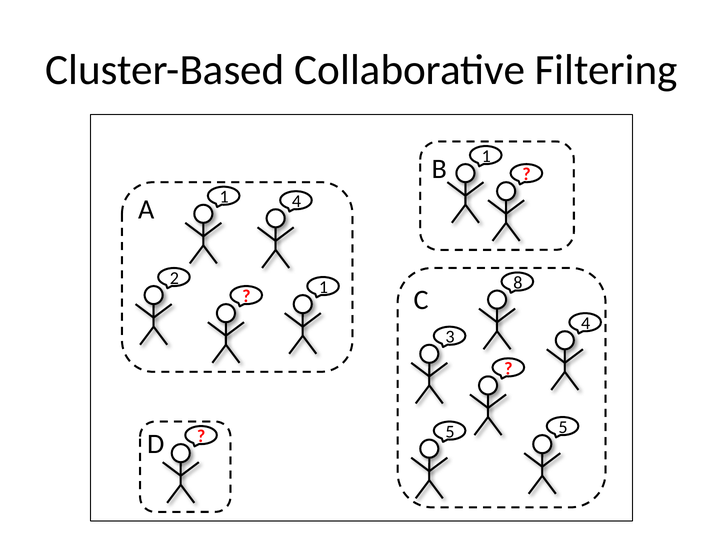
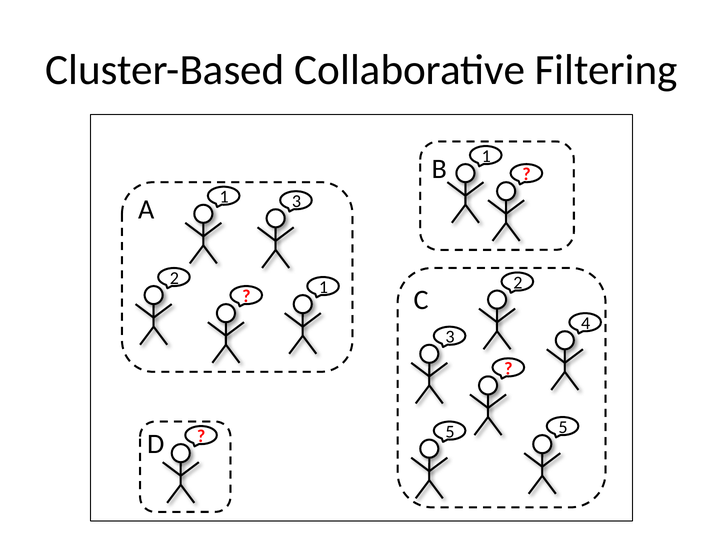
1 4: 4 -> 3
1 8: 8 -> 2
